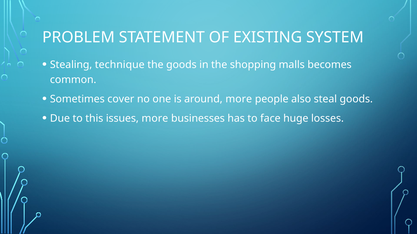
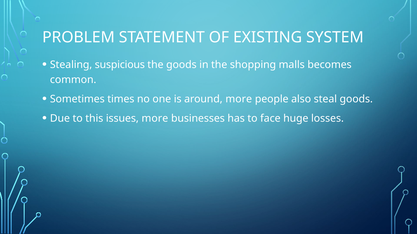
technique: technique -> suspicious
cover: cover -> times
